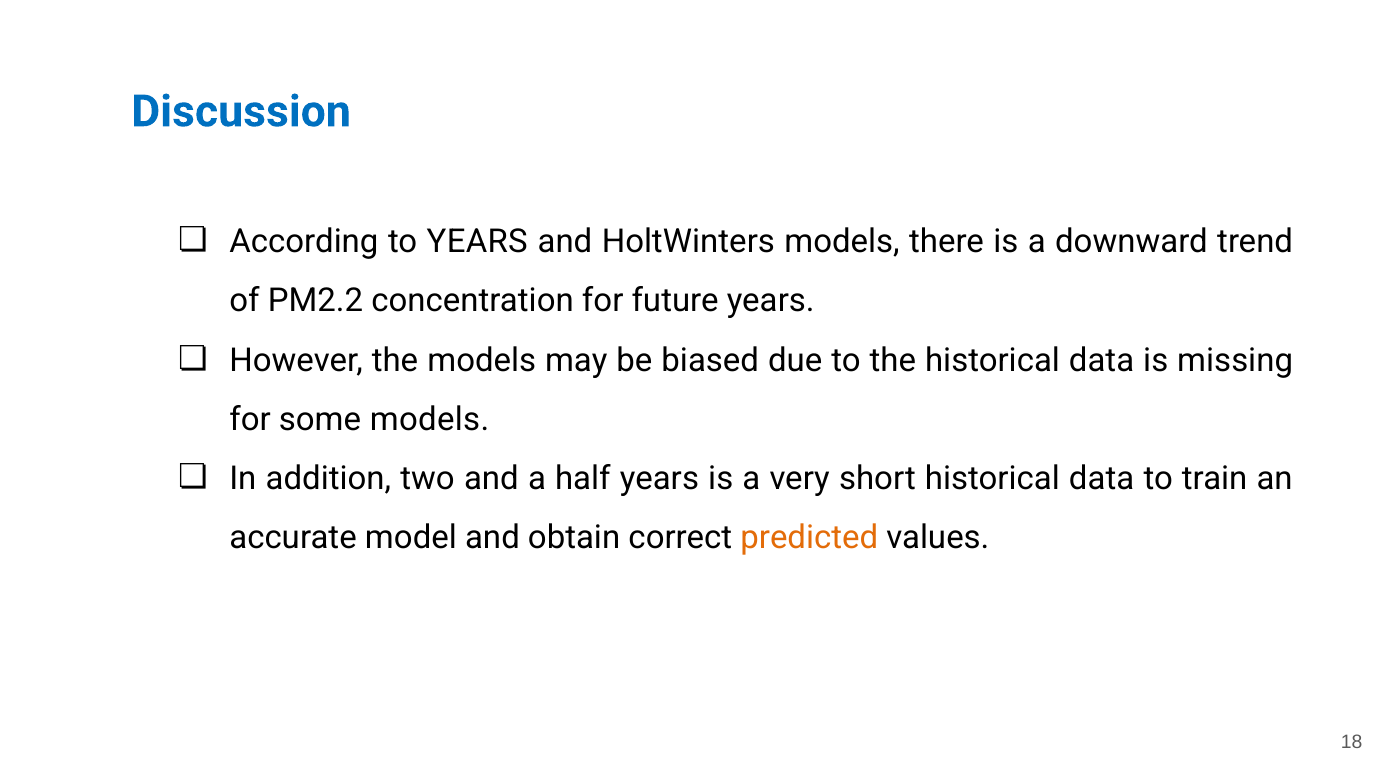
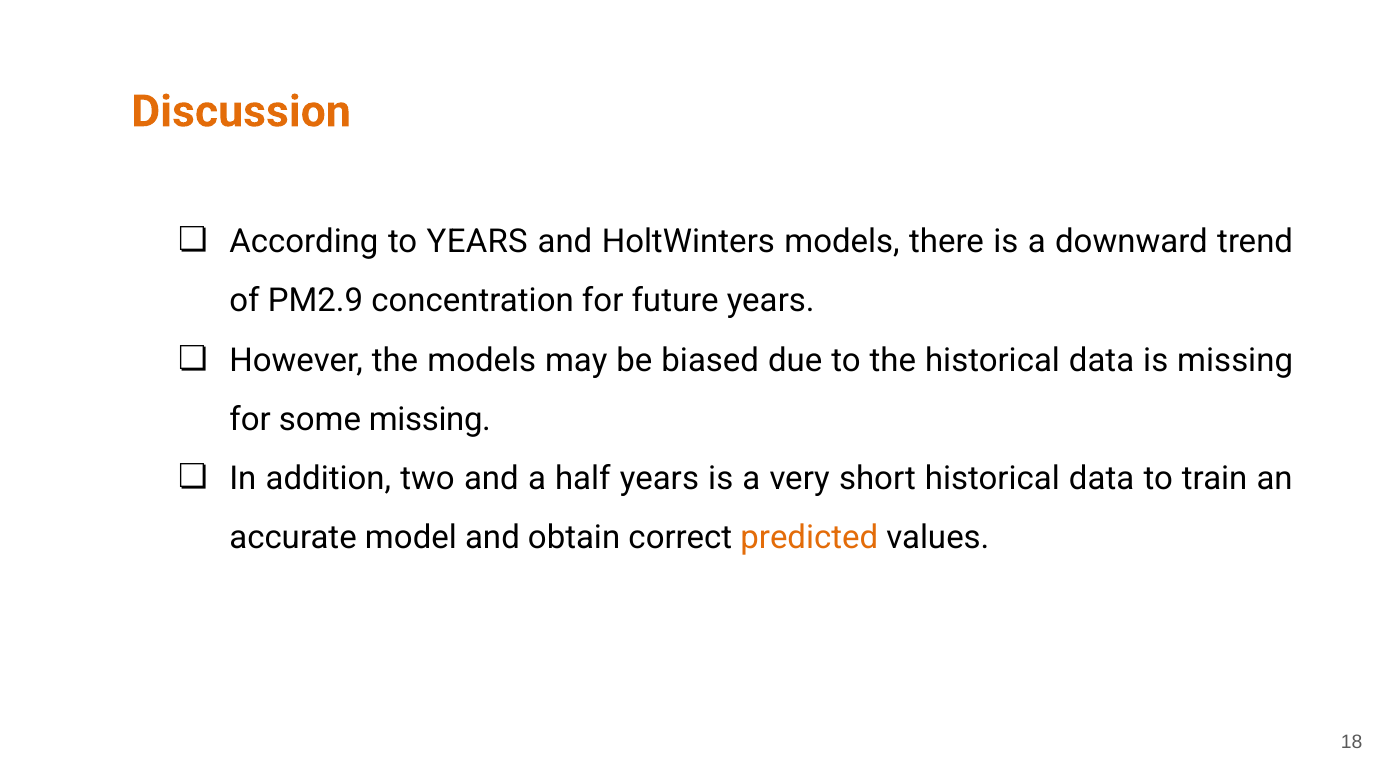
Discussion colour: blue -> orange
PM2.2: PM2.2 -> PM2.9
some models: models -> missing
